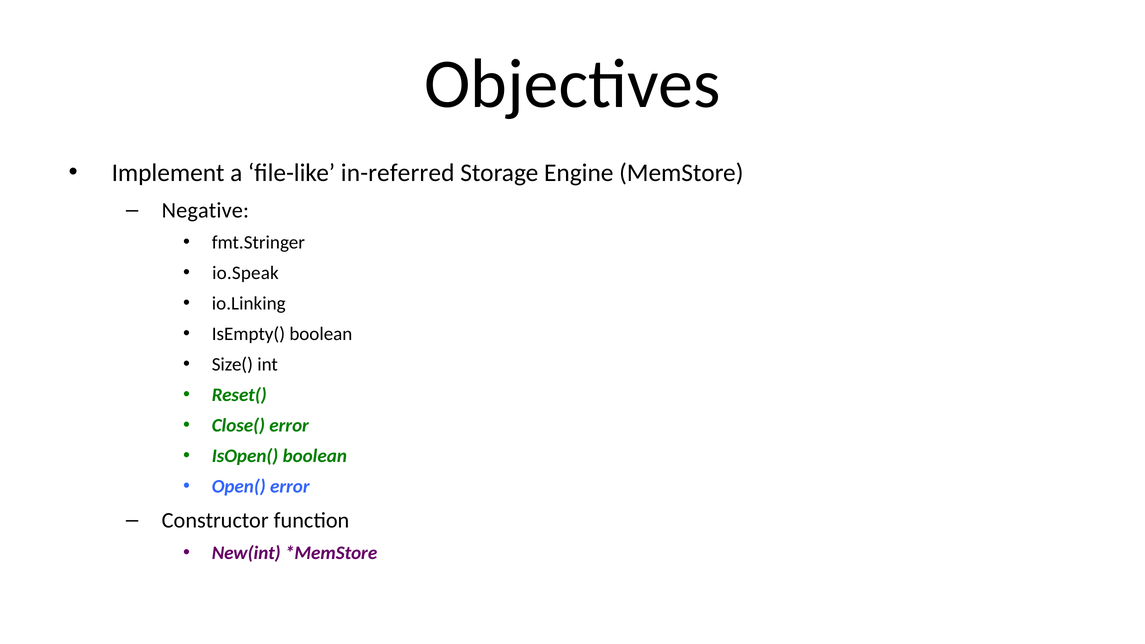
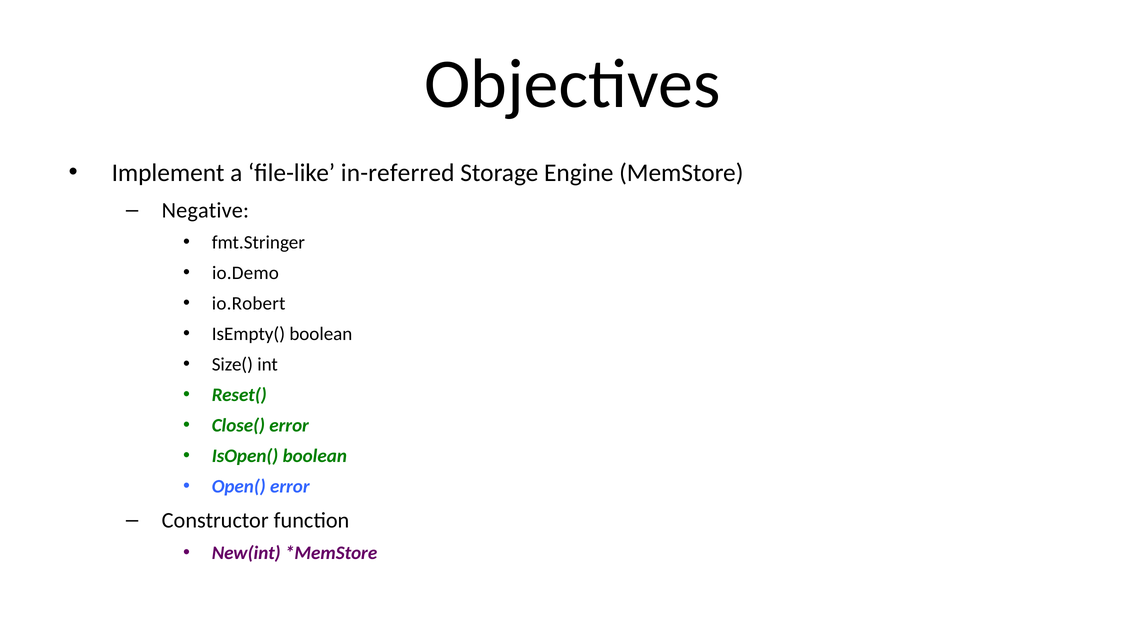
io.Speak: io.Speak -> io.Demo
io.Linking: io.Linking -> io.Robert
